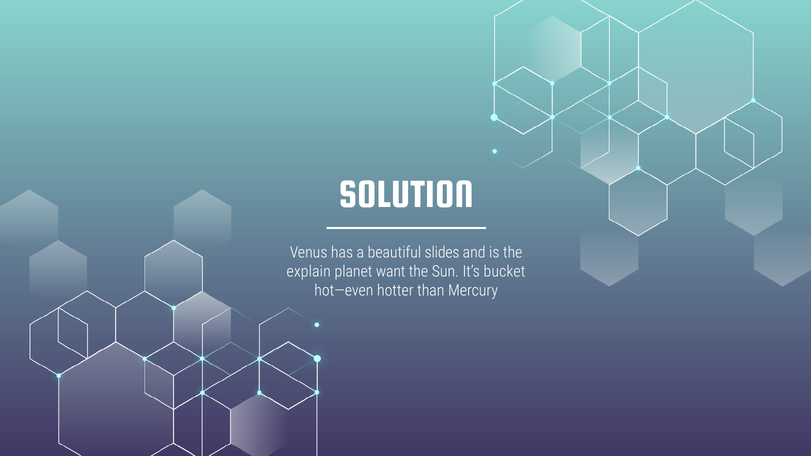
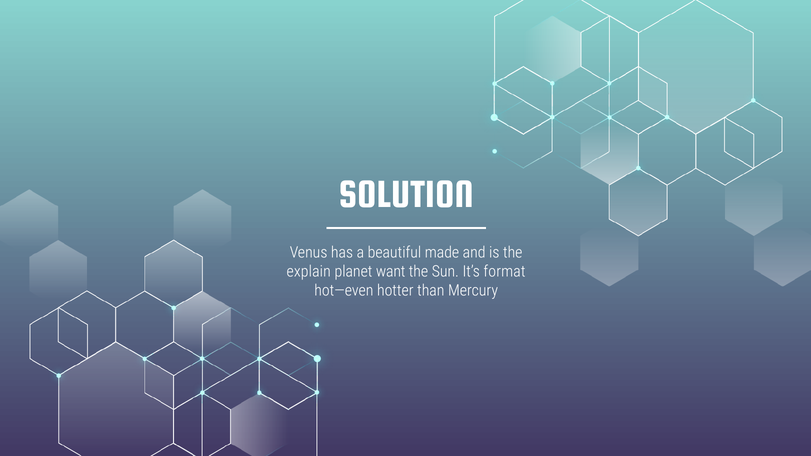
slides: slides -> made
bucket: bucket -> format
